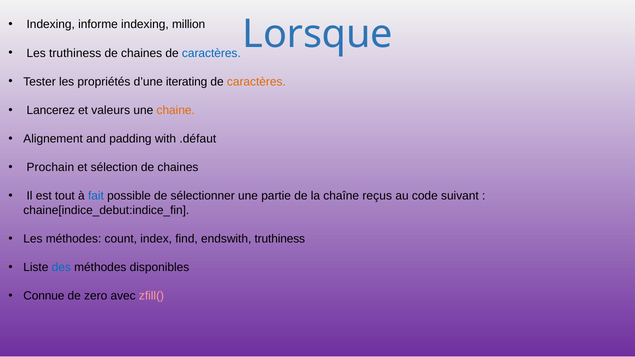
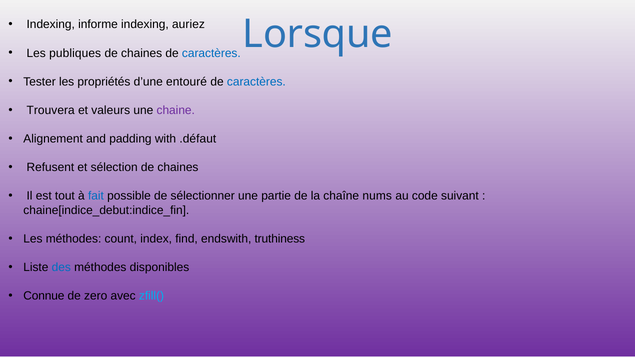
million: million -> auriez
Les truthiness: truthiness -> publiques
iterating: iterating -> entouré
caractères at (256, 82) colour: orange -> blue
Lancerez: Lancerez -> Trouvera
chaine colour: orange -> purple
Prochain: Prochain -> Refusent
reçus: reçus -> nums
zfill( colour: pink -> light blue
